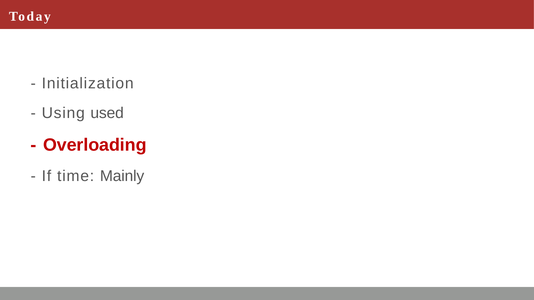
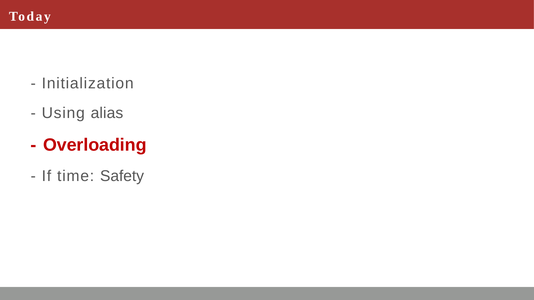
used: used -> alias
Mainly: Mainly -> Safety
